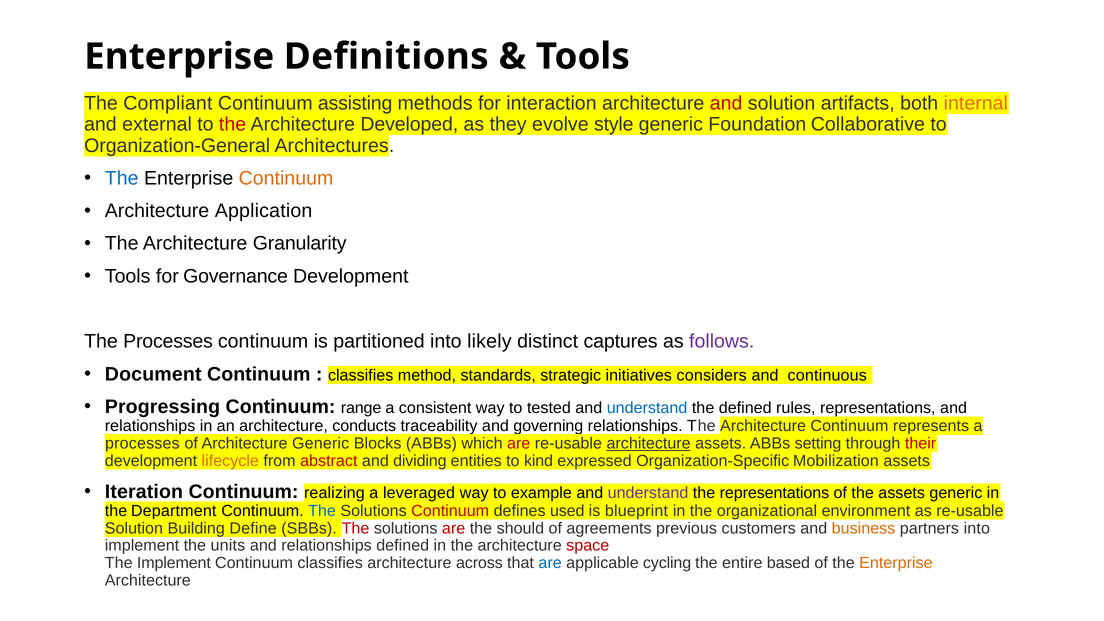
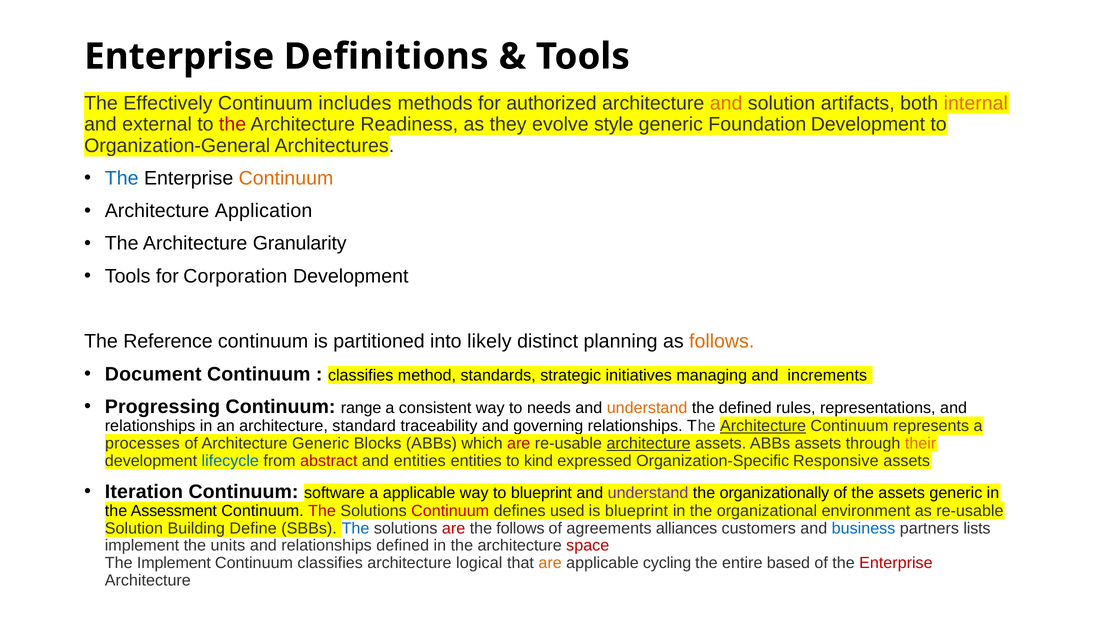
Compliant: Compliant -> Effectively
assisting: assisting -> includes
interaction: interaction -> authorized
and at (726, 103) colour: red -> orange
Developed: Developed -> Readiness
Foundation Collaborative: Collaborative -> Development
Governance: Governance -> Corporation
The Processes: Processes -> Reference
captures: captures -> planning
follows at (722, 341) colour: purple -> orange
considers: considers -> managing
continuous: continuous -> increments
tested: tested -> needs
understand at (647, 408) colour: blue -> orange
conducts: conducts -> standard
Architecture at (763, 426) underline: none -> present
ABBs setting: setting -> assets
their colour: red -> orange
lifecycle colour: orange -> blue
and dividing: dividing -> entities
Mobilization: Mobilization -> Responsive
realizing: realizing -> software
a leveraged: leveraged -> applicable
to example: example -> blueprint
the representations: representations -> organizationally
Department: Department -> Assessment
The at (322, 511) colour: blue -> red
The at (356, 528) colour: red -> blue
the should: should -> follows
previous: previous -> alliances
business colour: orange -> blue
partners into: into -> lists
across: across -> logical
are at (550, 563) colour: blue -> orange
Enterprise at (896, 563) colour: orange -> red
